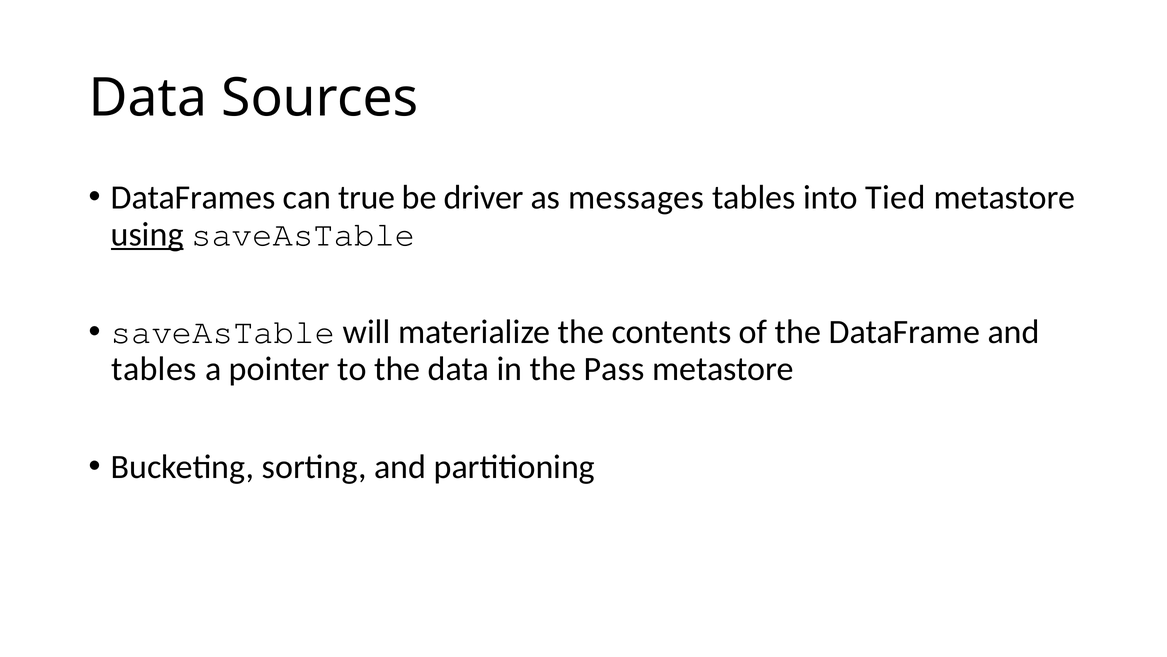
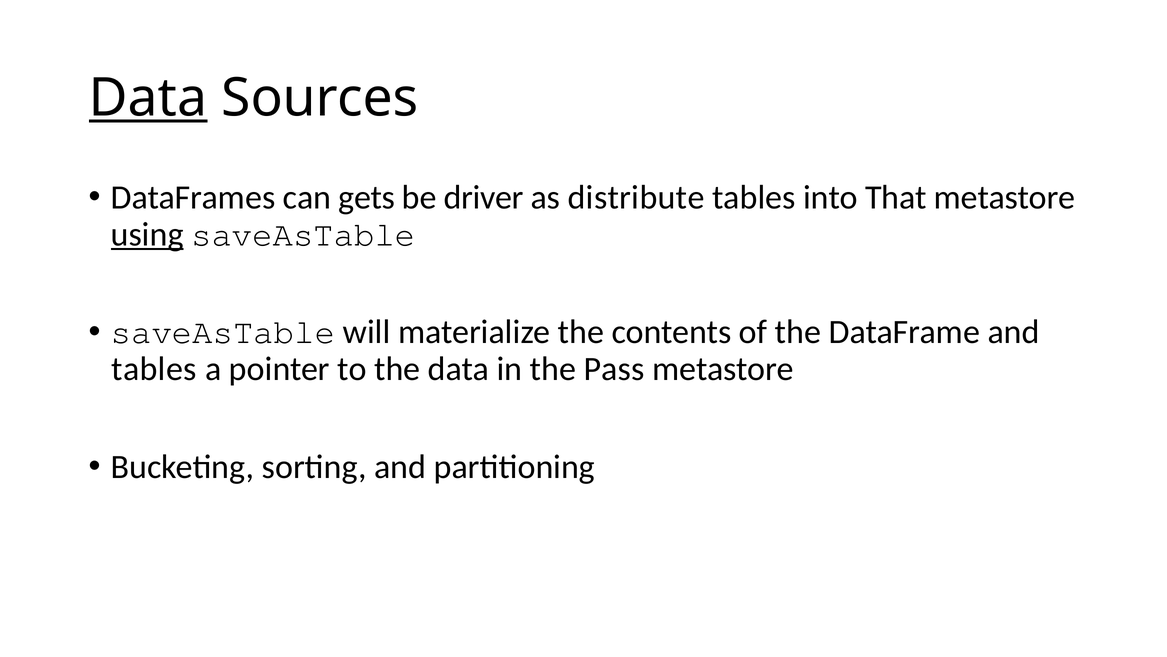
Data at (148, 98) underline: none -> present
true: true -> gets
messages: messages -> distribute
Tied: Tied -> That
